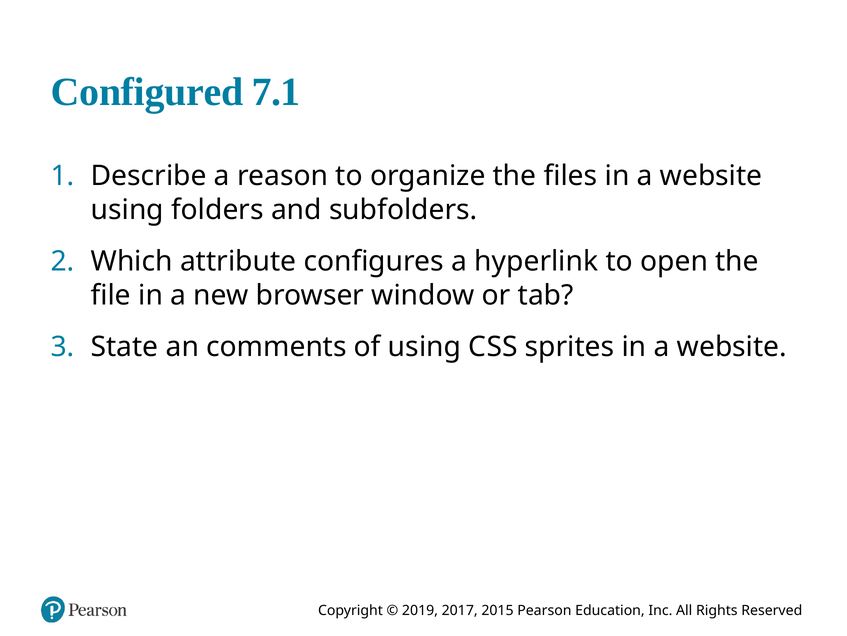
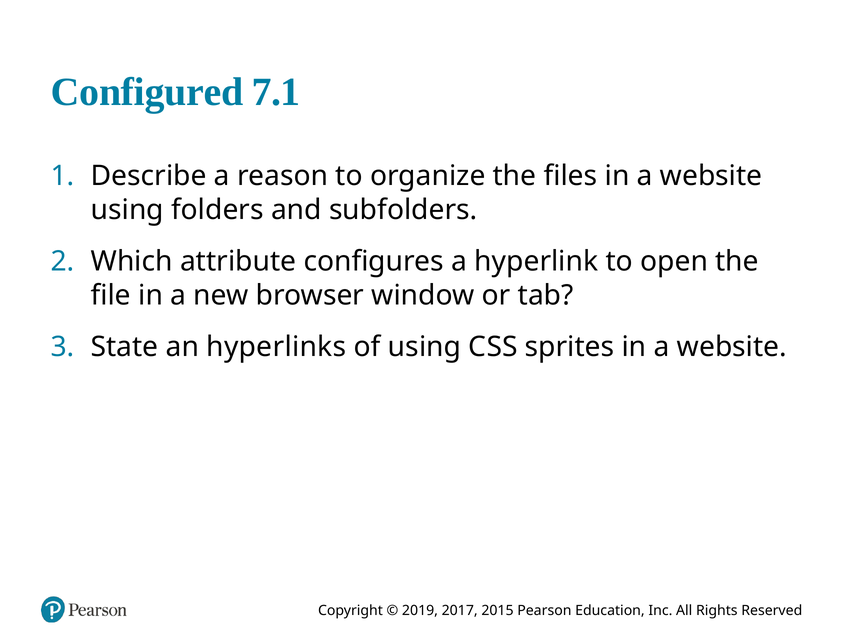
comments: comments -> hyperlinks
